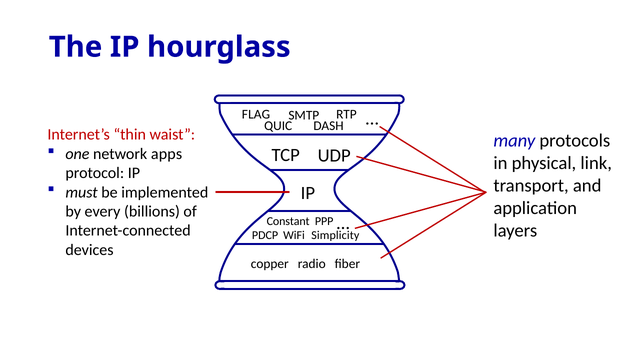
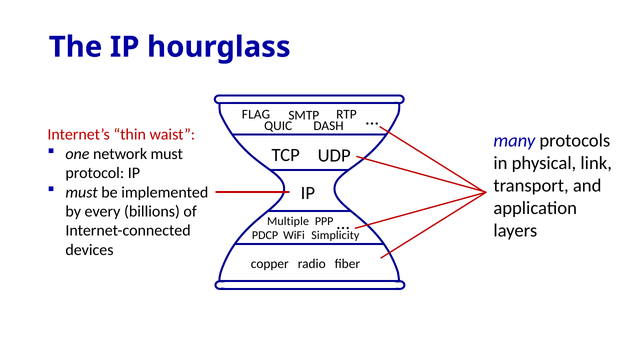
network apps: apps -> must
Constant: Constant -> Multiple
